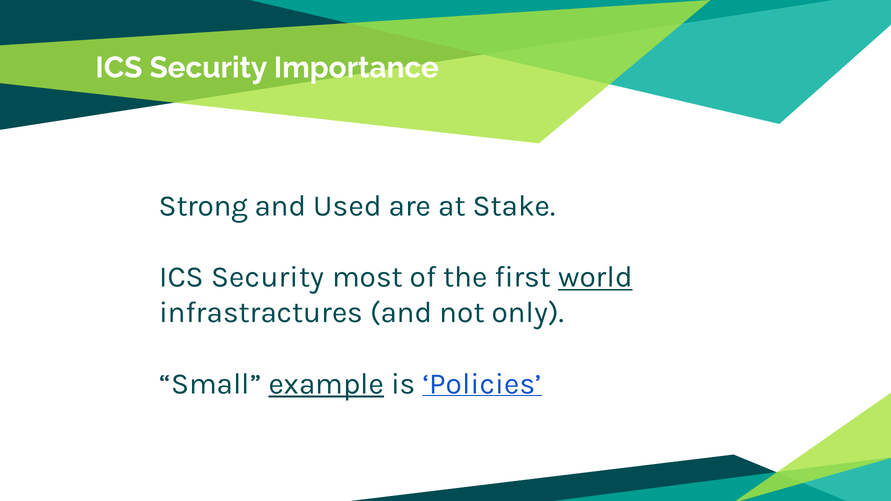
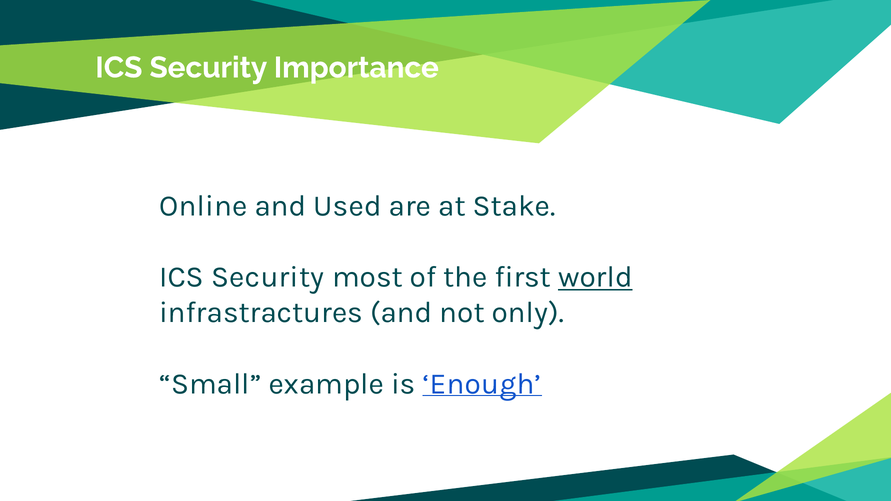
Strong: Strong -> Online
example underline: present -> none
Policies: Policies -> Enough
